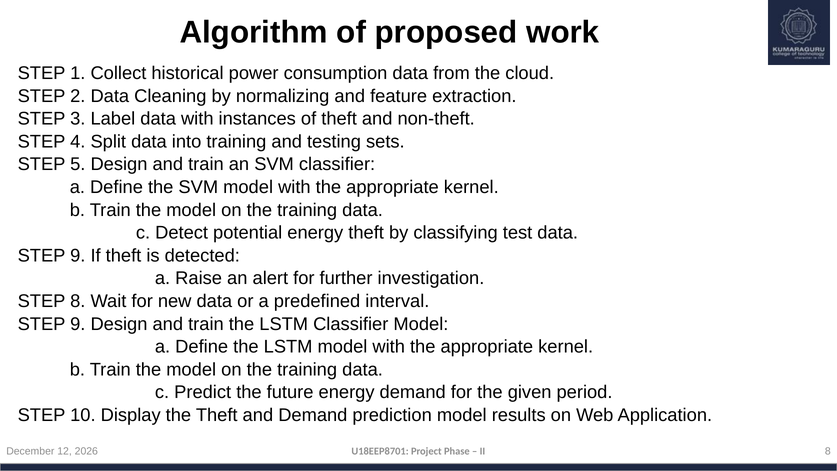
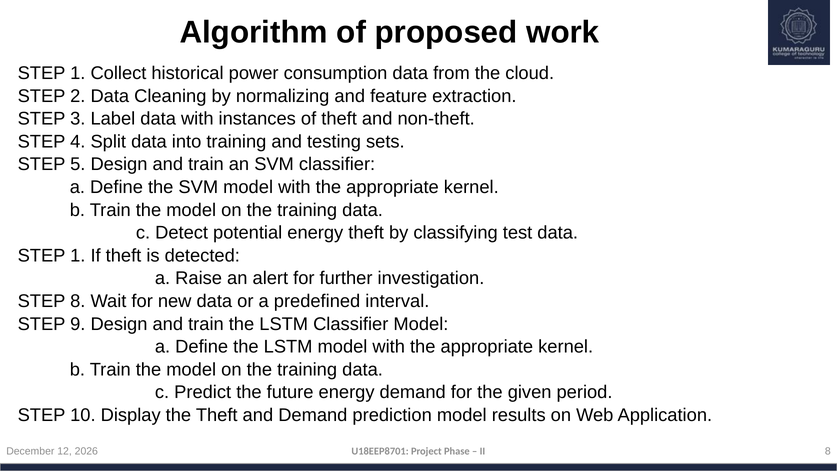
9 at (78, 256): 9 -> 1
